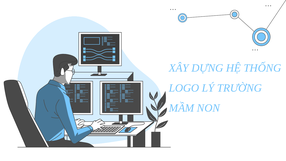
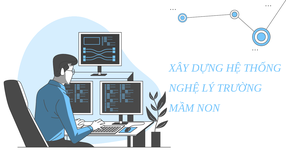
LOGO: LOGO -> NGHỆ
